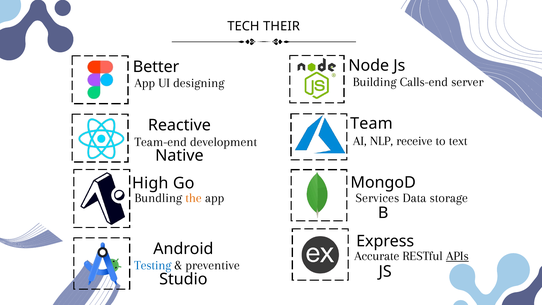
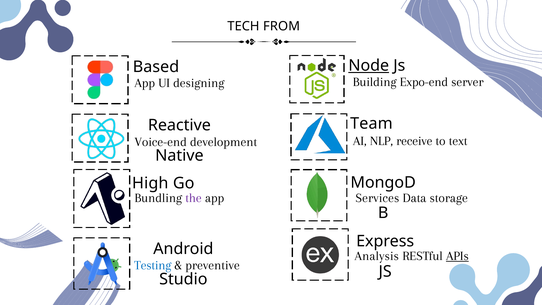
THEIR: THEIR -> FROM
Node underline: none -> present
Better: Better -> Based
Calls-end: Calls-end -> Expo-end
Team-end: Team-end -> Voice-end
the colour: orange -> purple
Accurate: Accurate -> Analysis
